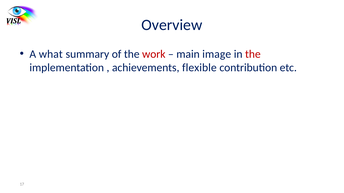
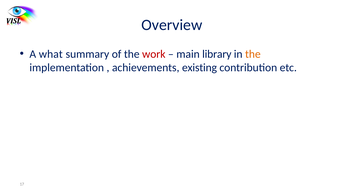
image: image -> library
the at (253, 54) colour: red -> orange
flexible: flexible -> existing
